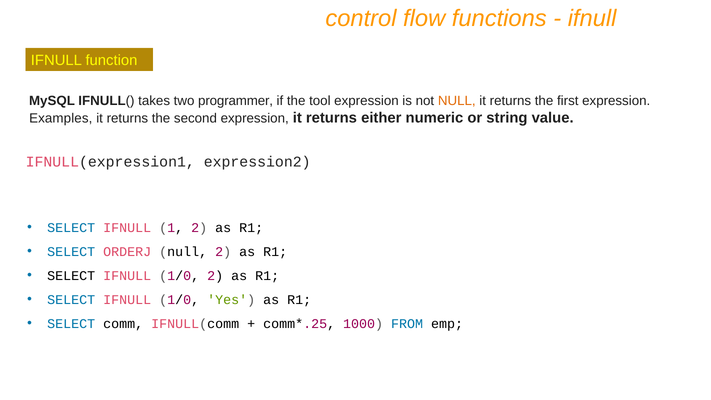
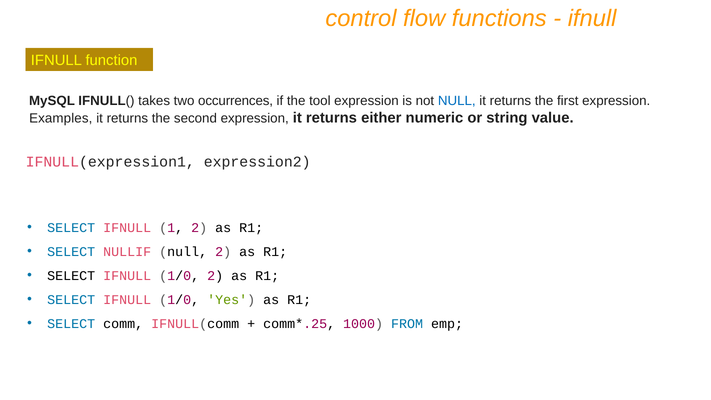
programmer: programmer -> occurrences
NULL at (457, 101) colour: orange -> blue
ORDERJ: ORDERJ -> NULLIF
